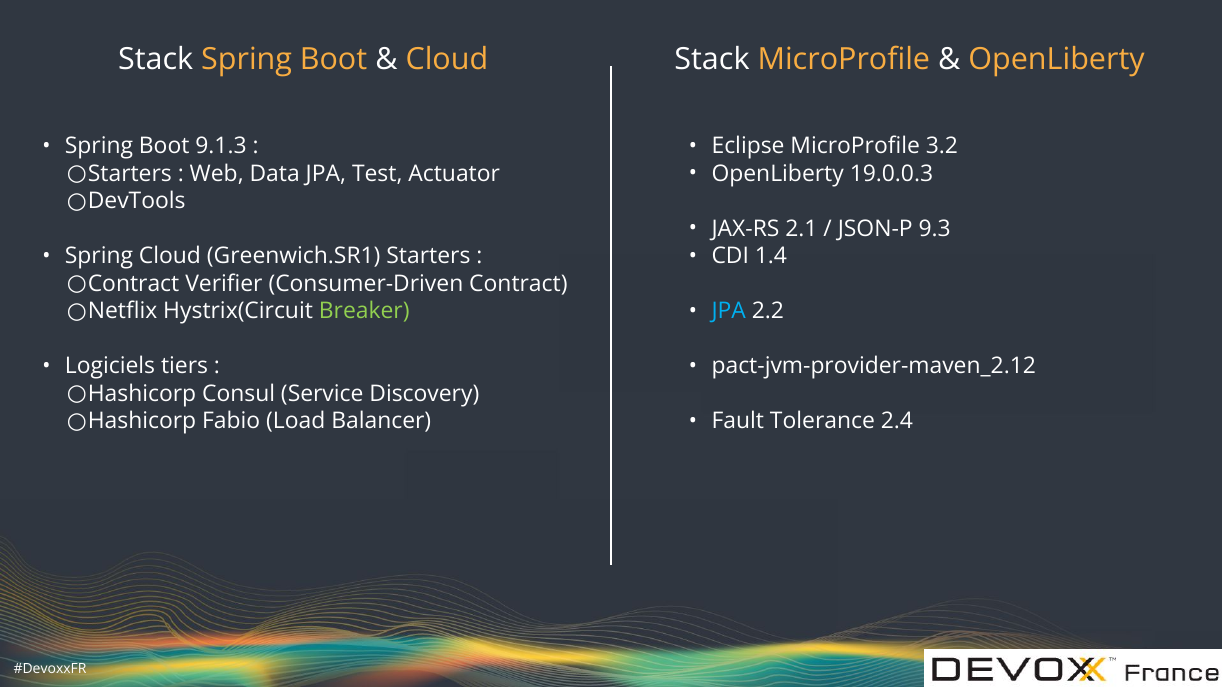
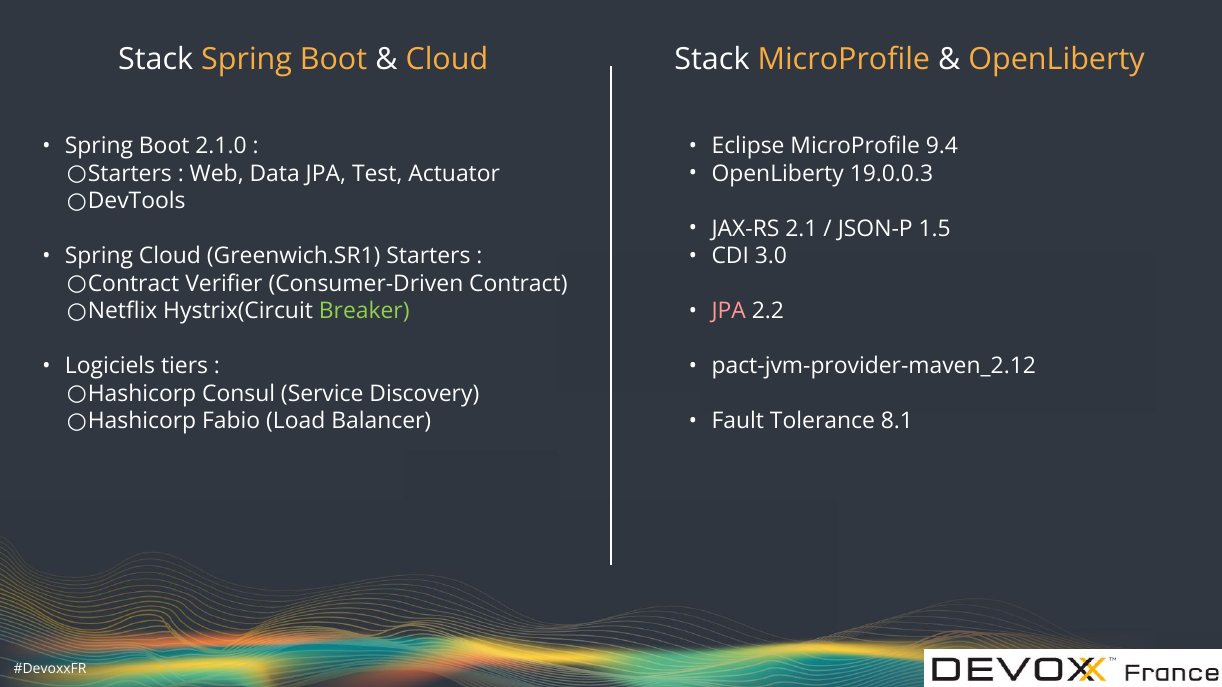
9.1.3: 9.1.3 -> 2.1.0
3.2: 3.2 -> 9.4
9.3: 9.3 -> 1.5
1.4: 1.4 -> 3.0
JPA at (729, 311) colour: light blue -> pink
2.4: 2.4 -> 8.1
